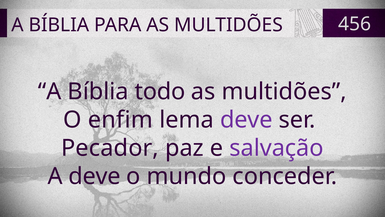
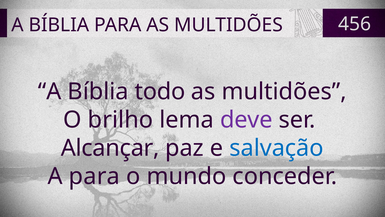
enfim: enfim -> brilho
Pecador: Pecador -> Alcançar
salvação colour: purple -> blue
A deve: deve -> para
